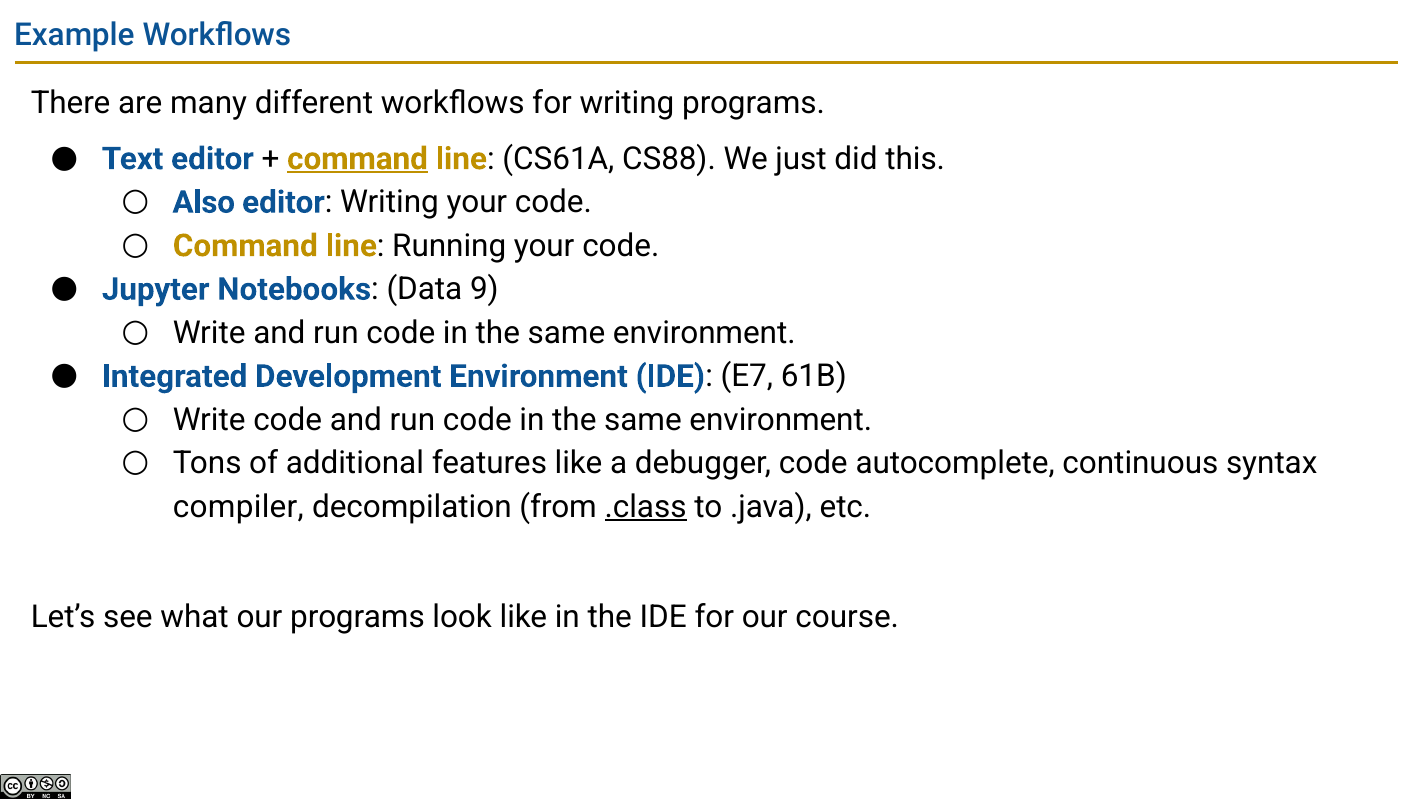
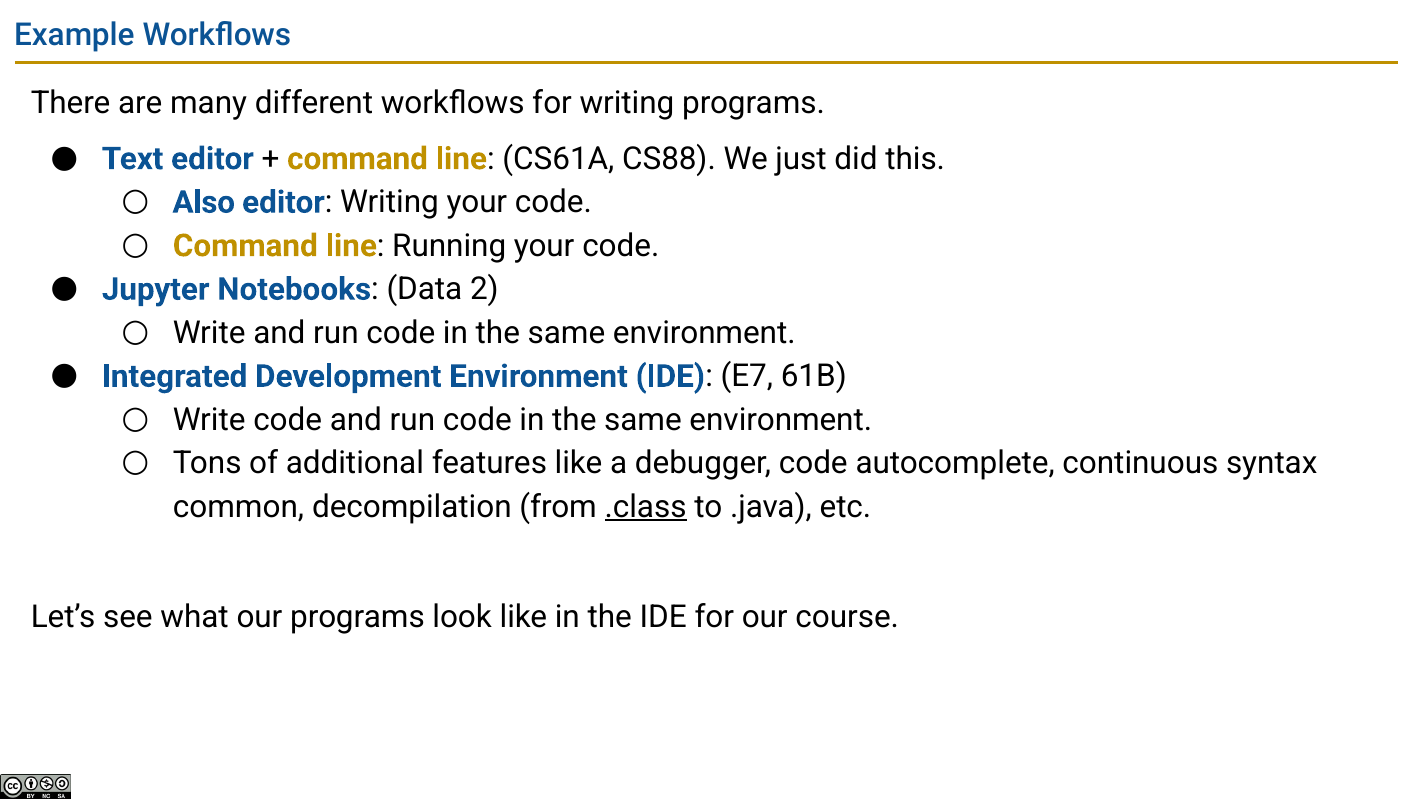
command at (358, 159) underline: present -> none
9: 9 -> 2
compiler: compiler -> common
